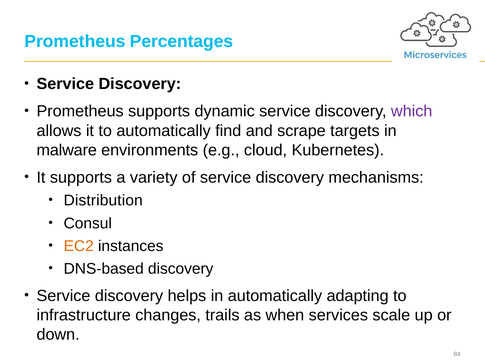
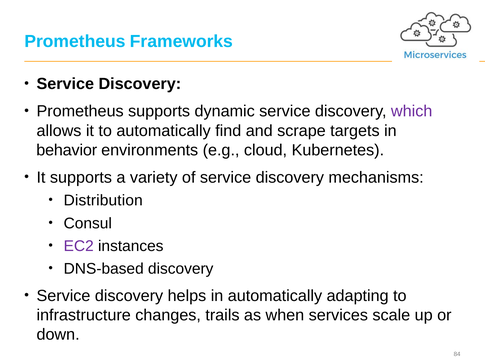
Percentages: Percentages -> Frameworks
malware: malware -> behavior
EC2 colour: orange -> purple
